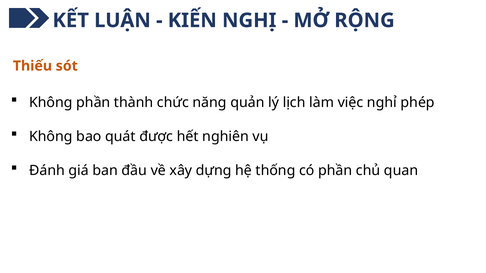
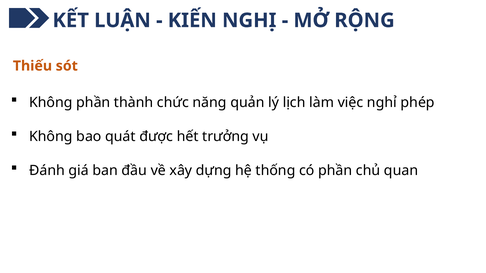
nghiên: nghiên -> trưởng
